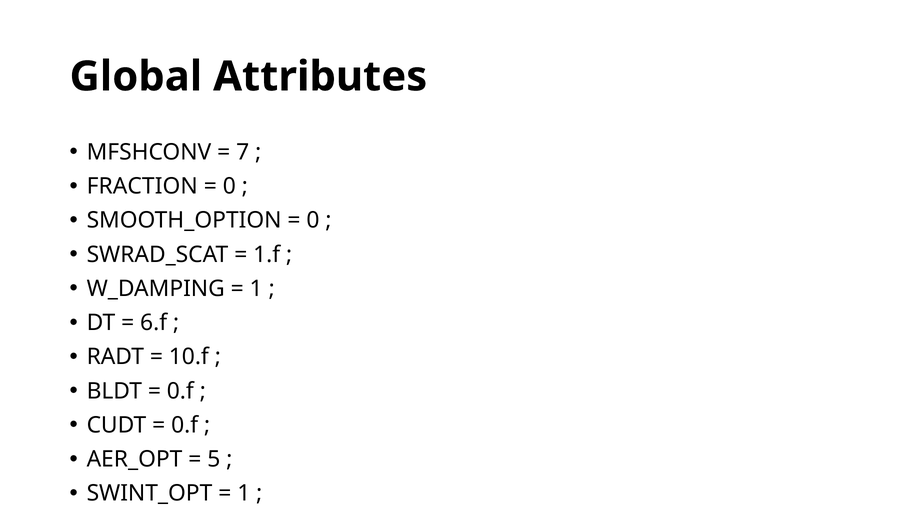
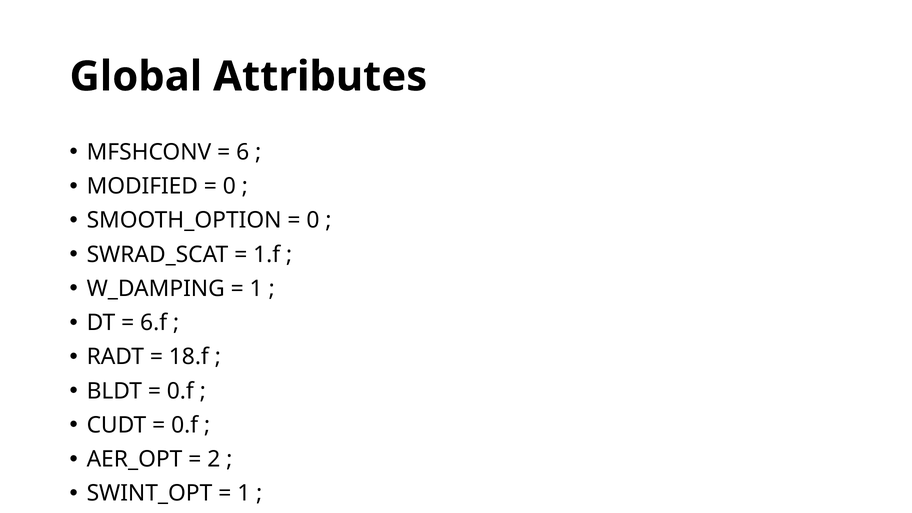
7: 7 -> 6
FRACTION: FRACTION -> MODIFIED
10.f: 10.f -> 18.f
5: 5 -> 2
